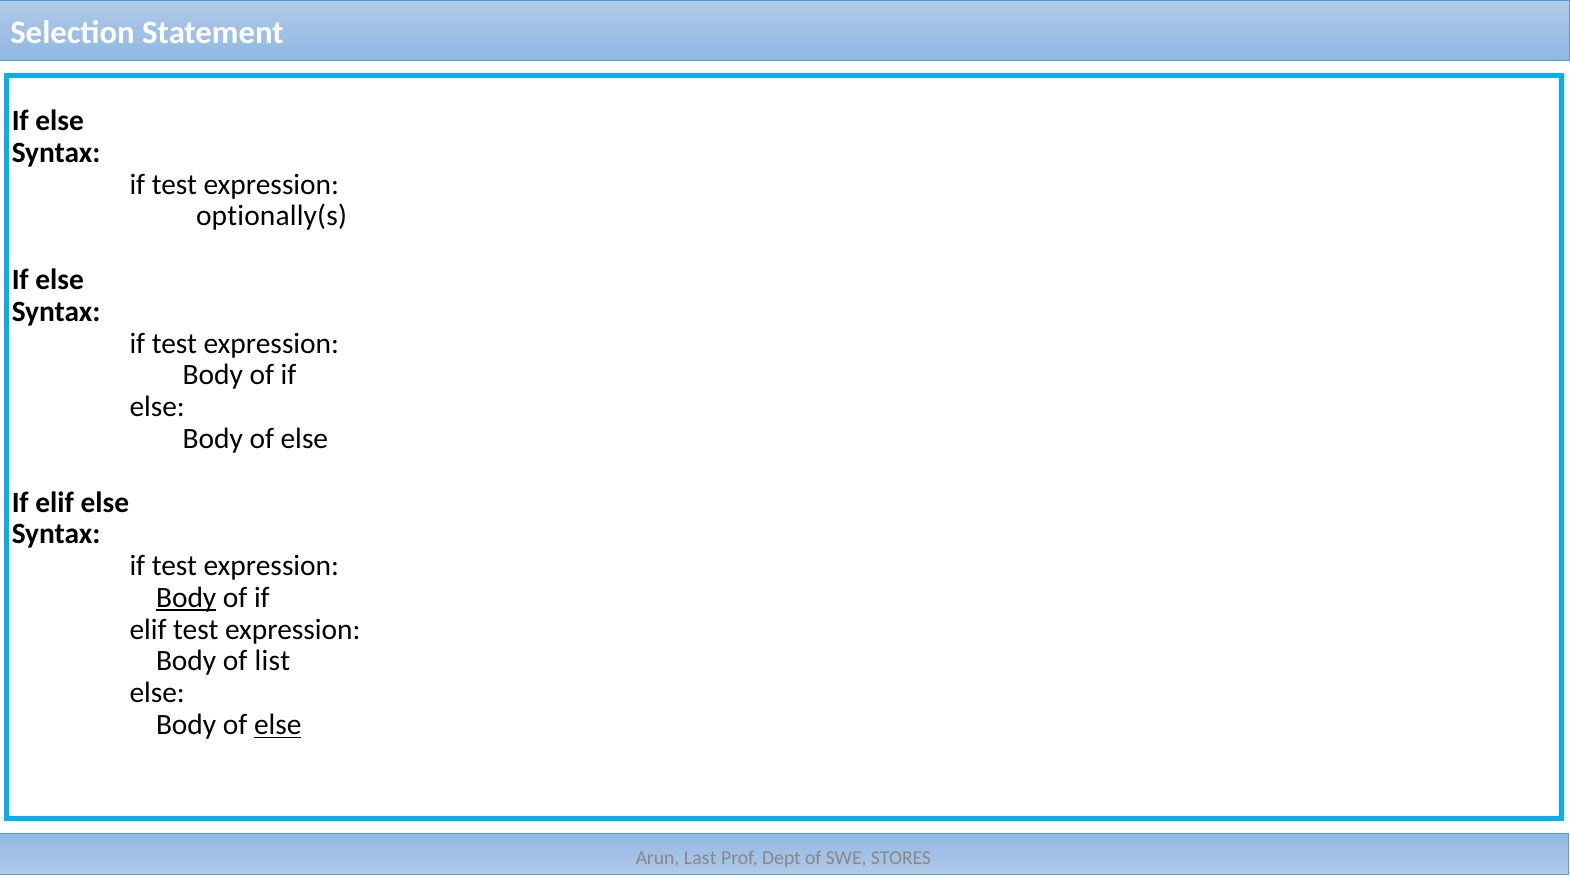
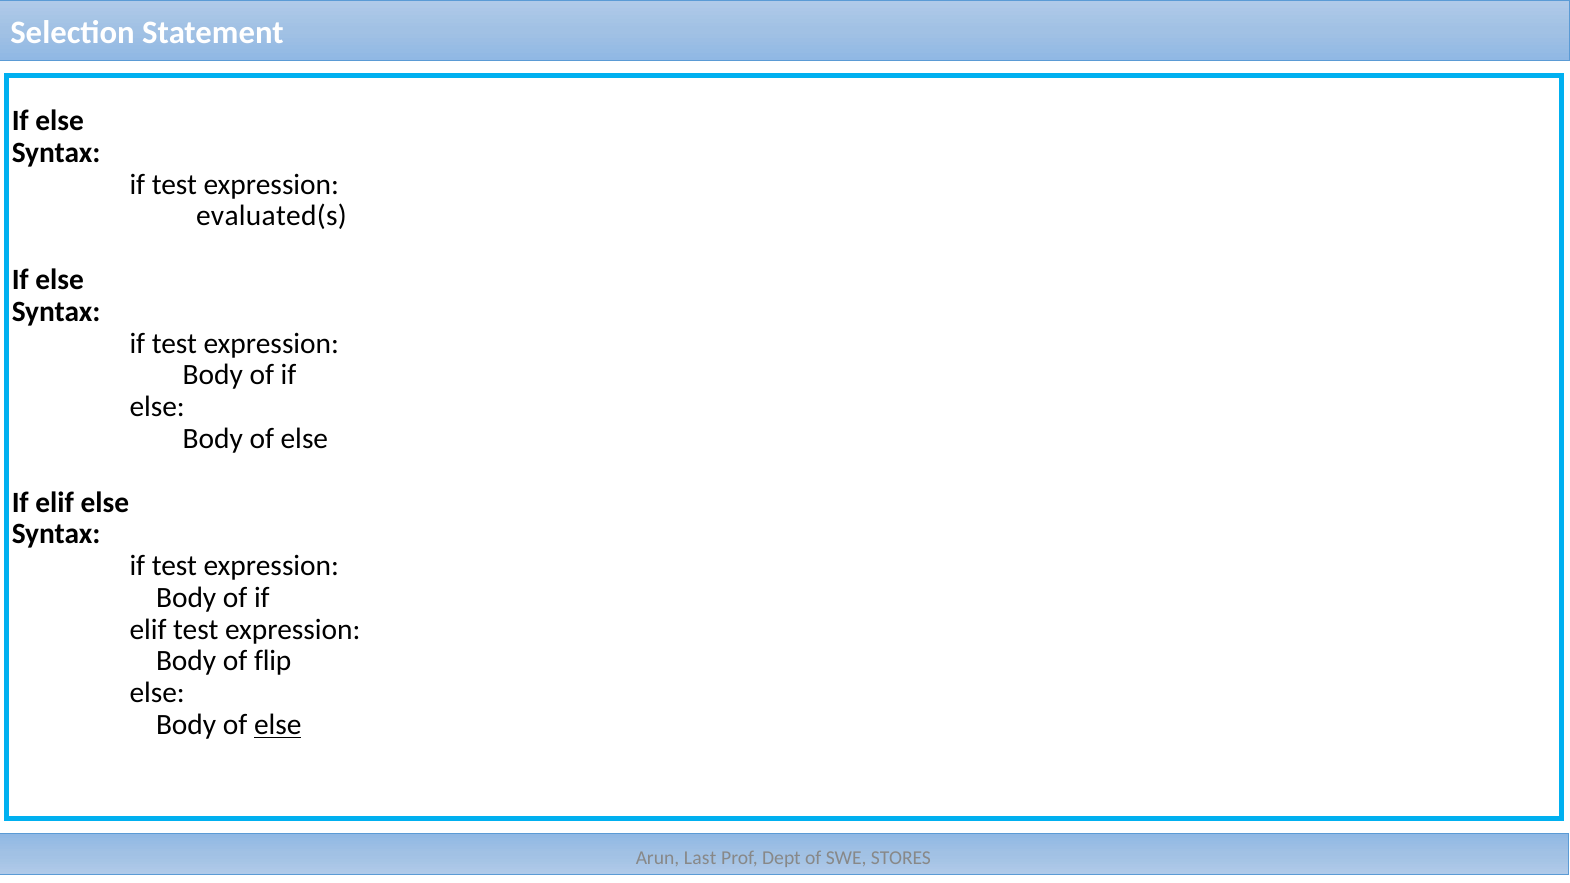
optionally(s: optionally(s -> evaluated(s
Body at (186, 598) underline: present -> none
list: list -> flip
